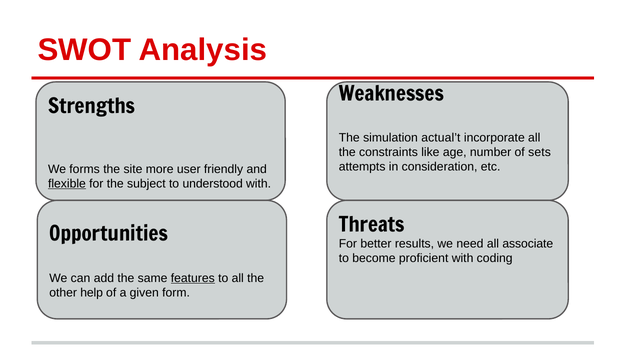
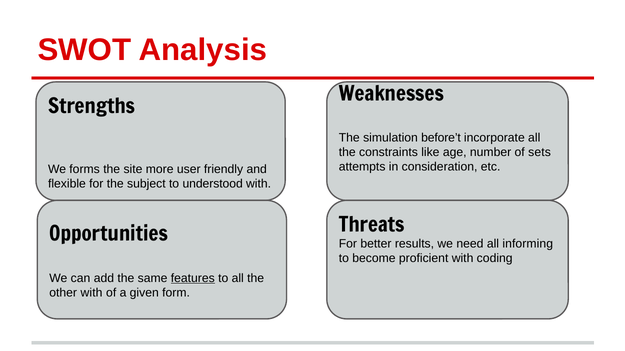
actual’t: actual’t -> before’t
flexible underline: present -> none
associate: associate -> informing
other help: help -> with
